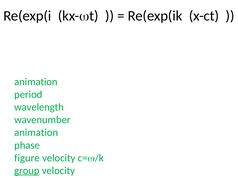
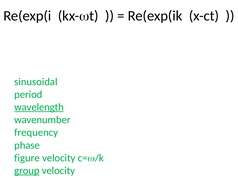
animation at (36, 82): animation -> sinusoidal
wavelength underline: none -> present
animation at (36, 133): animation -> frequency
